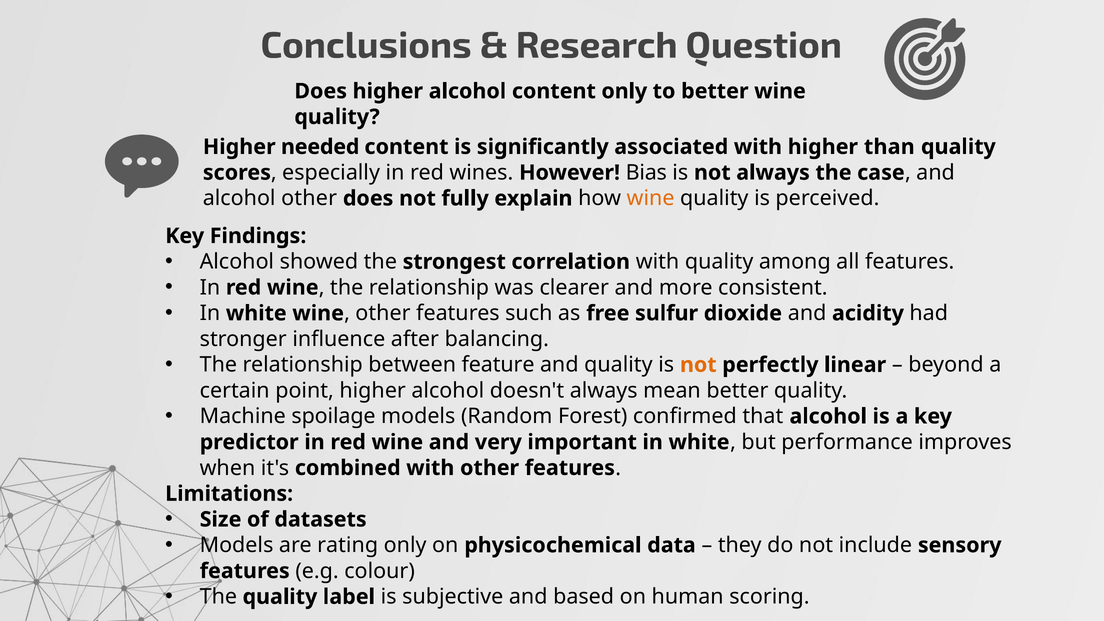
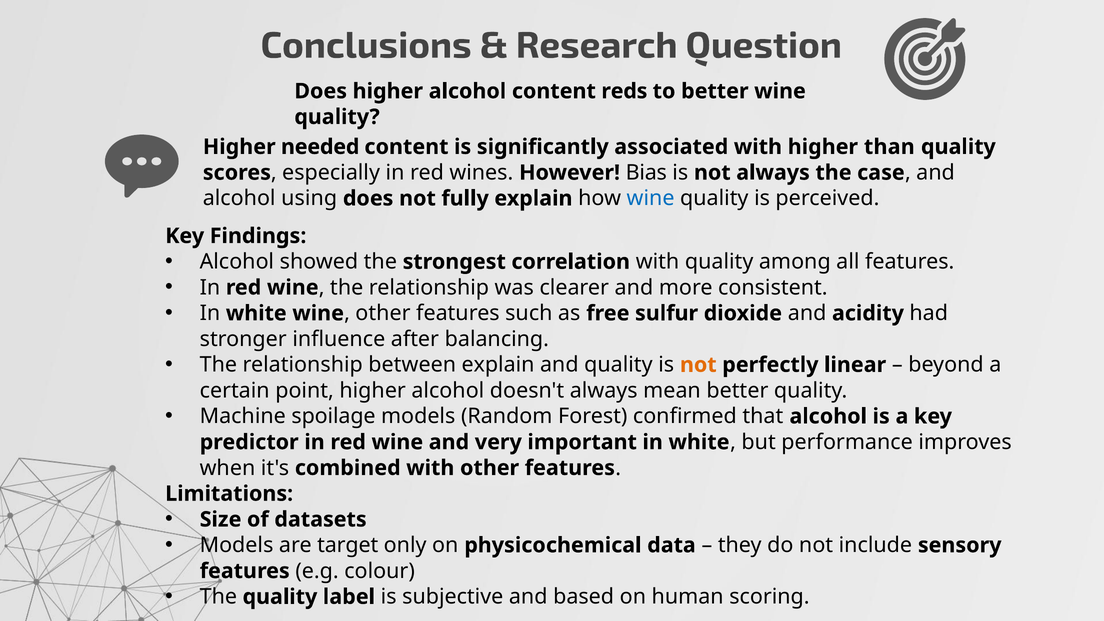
content only: only -> reds
alcohol other: other -> using
wine at (651, 198) colour: orange -> blue
between feature: feature -> explain
rating: rating -> target
